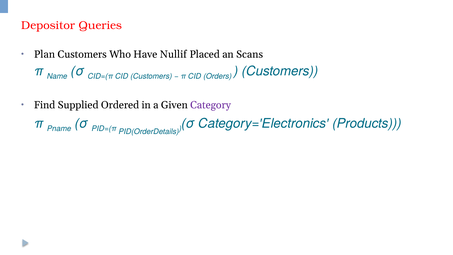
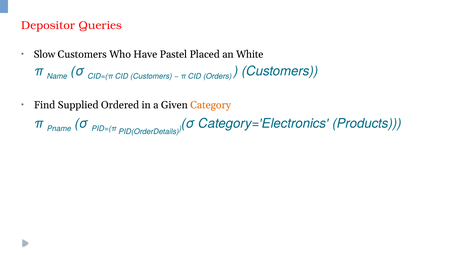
Plan: Plan -> Slow
Nullif: Nullif -> Pastel
Scans: Scans -> White
Category colour: purple -> orange
